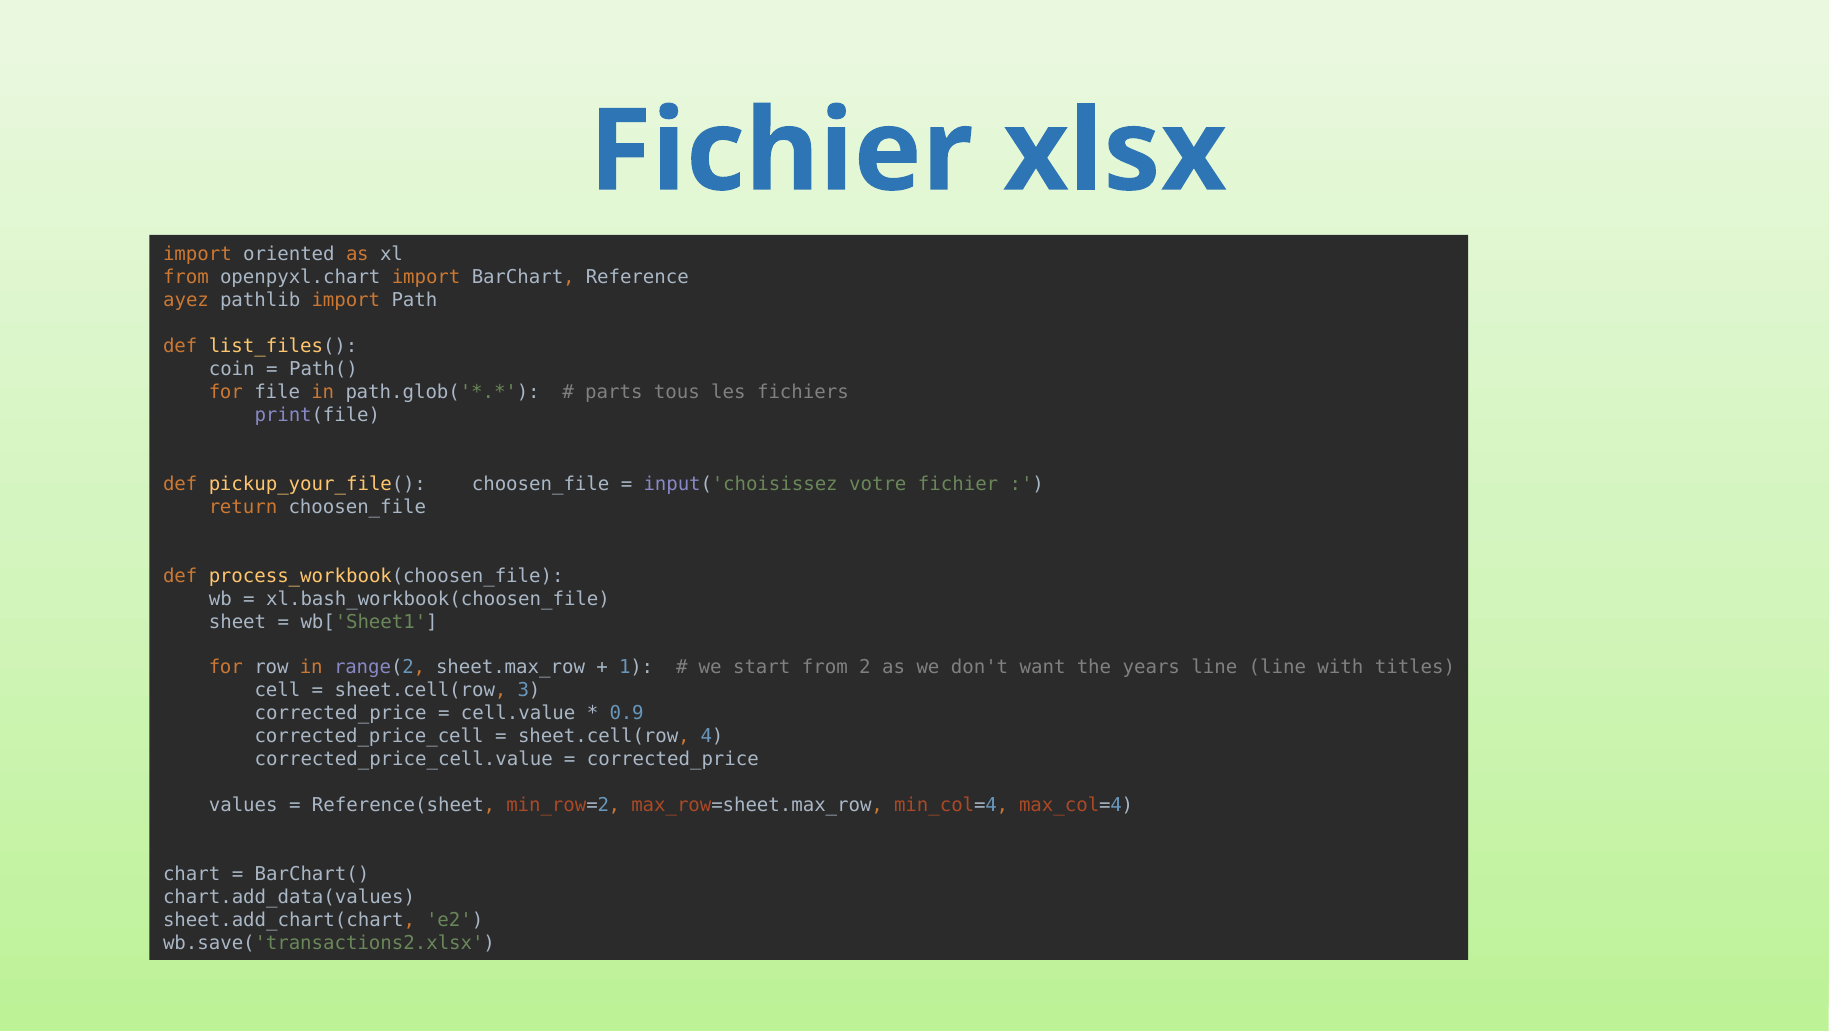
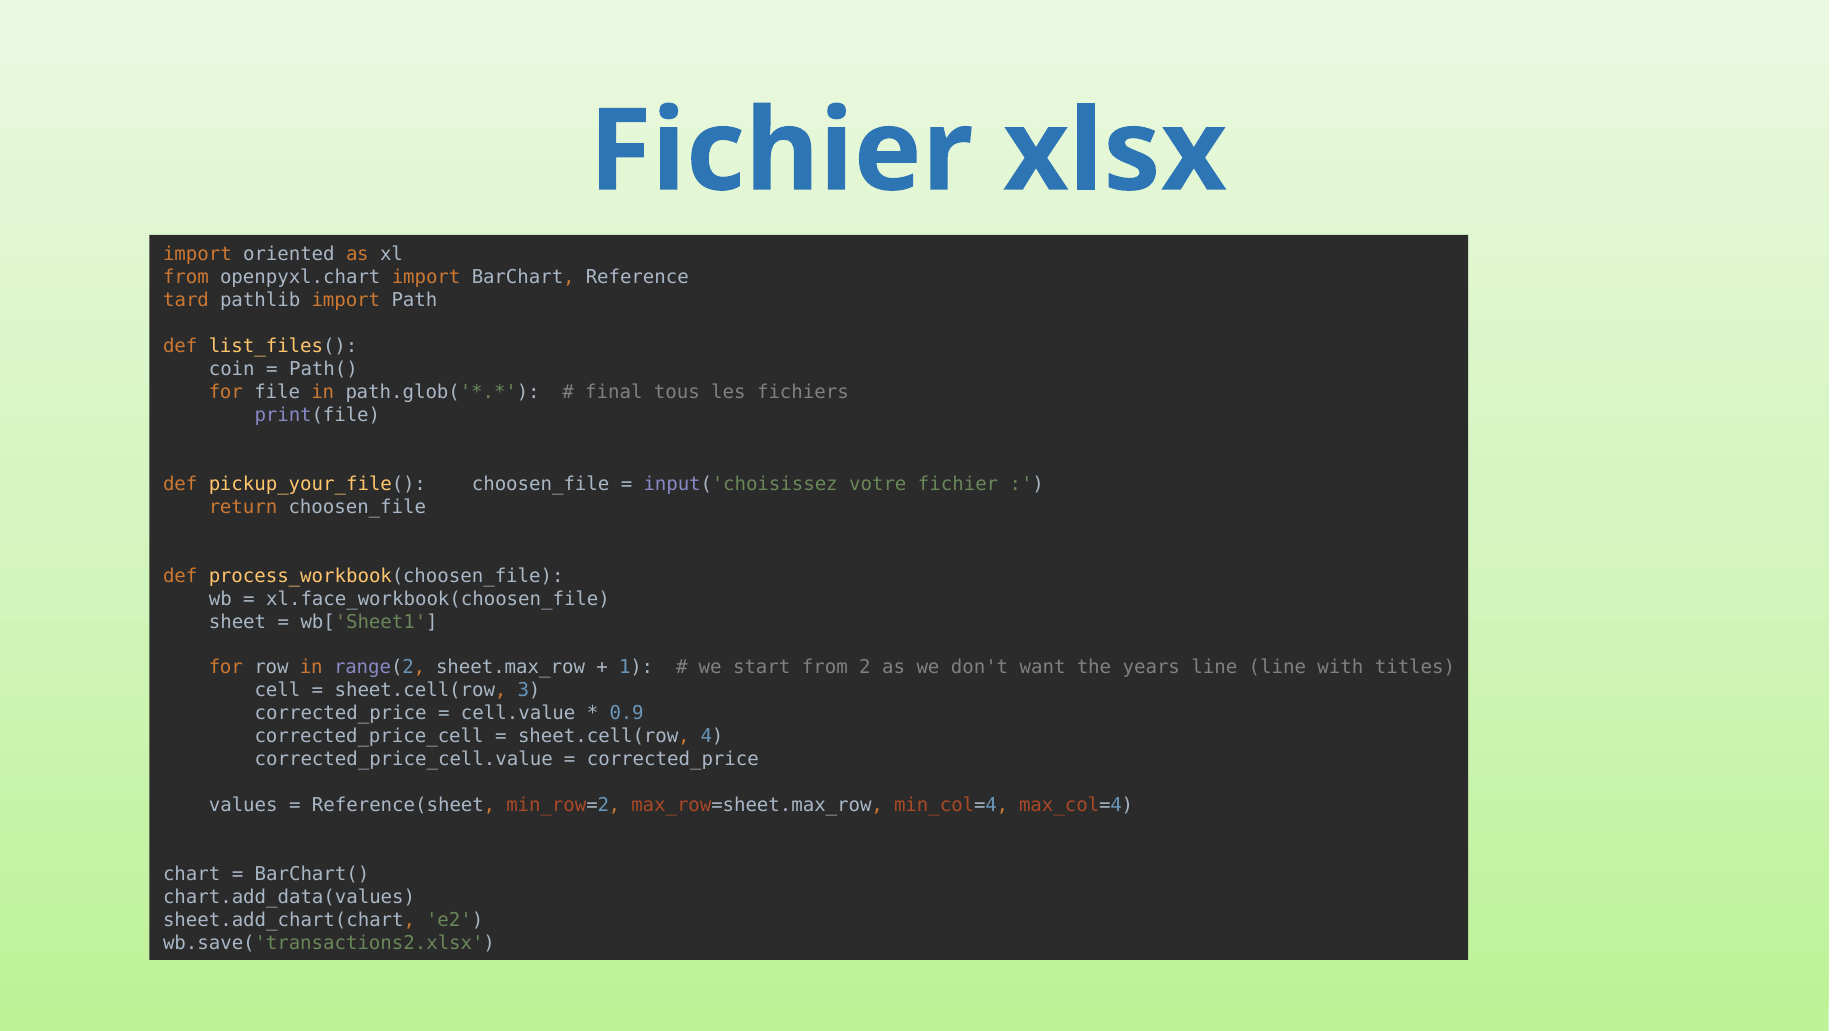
ayez: ayez -> tard
parts: parts -> final
xl.bash_workbook(choosen_file: xl.bash_workbook(choosen_file -> xl.face_workbook(choosen_file
